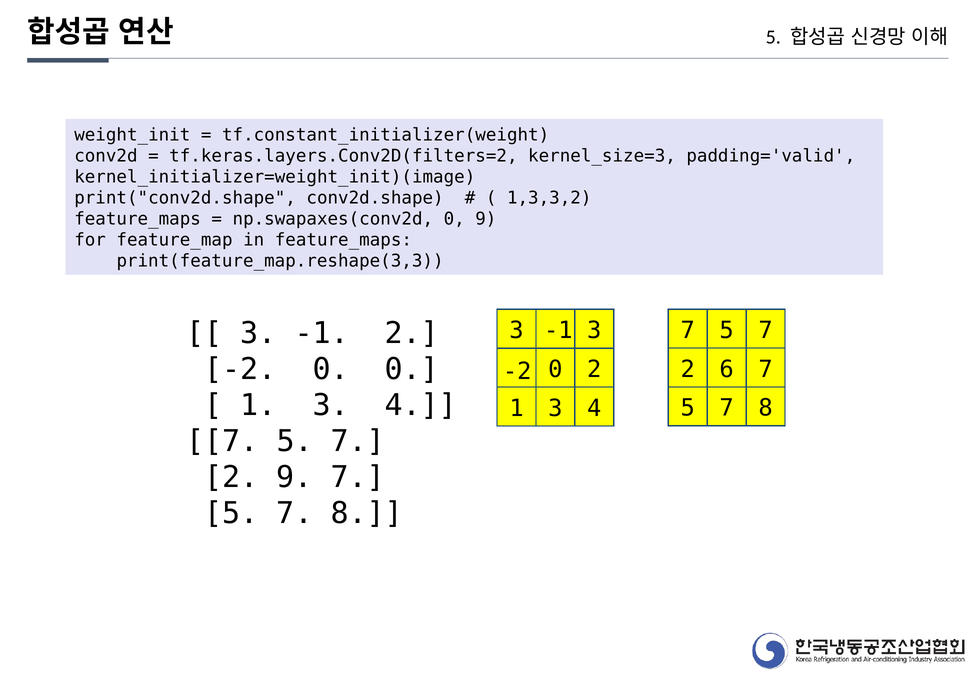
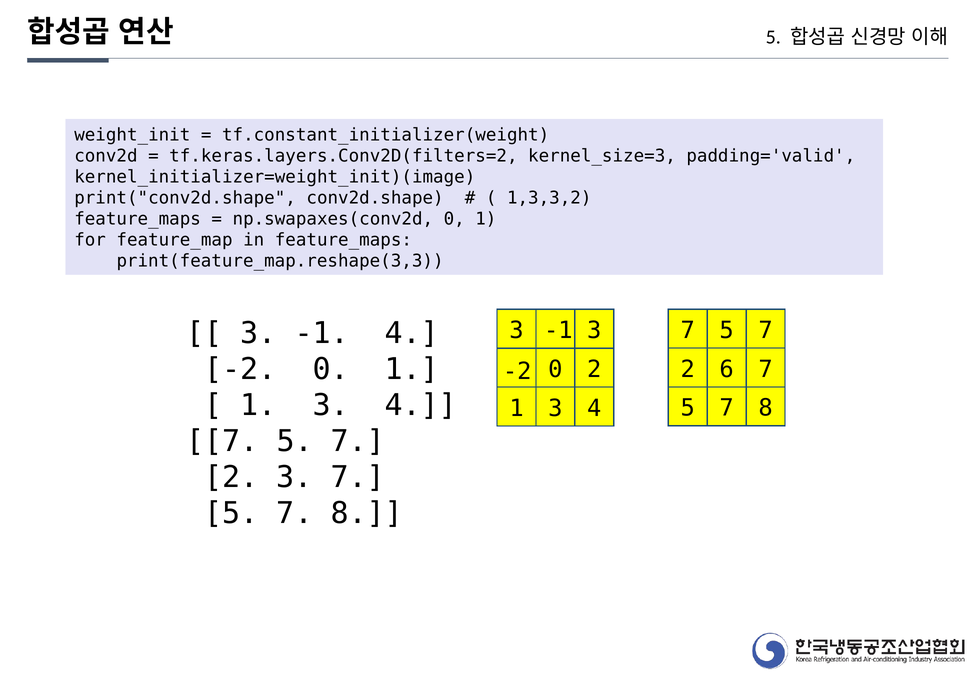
np.swapaxes(conv2d 0 9: 9 -> 1
-1 2: 2 -> 4
-2 0 0: 0 -> 1
9 at (294, 478): 9 -> 3
